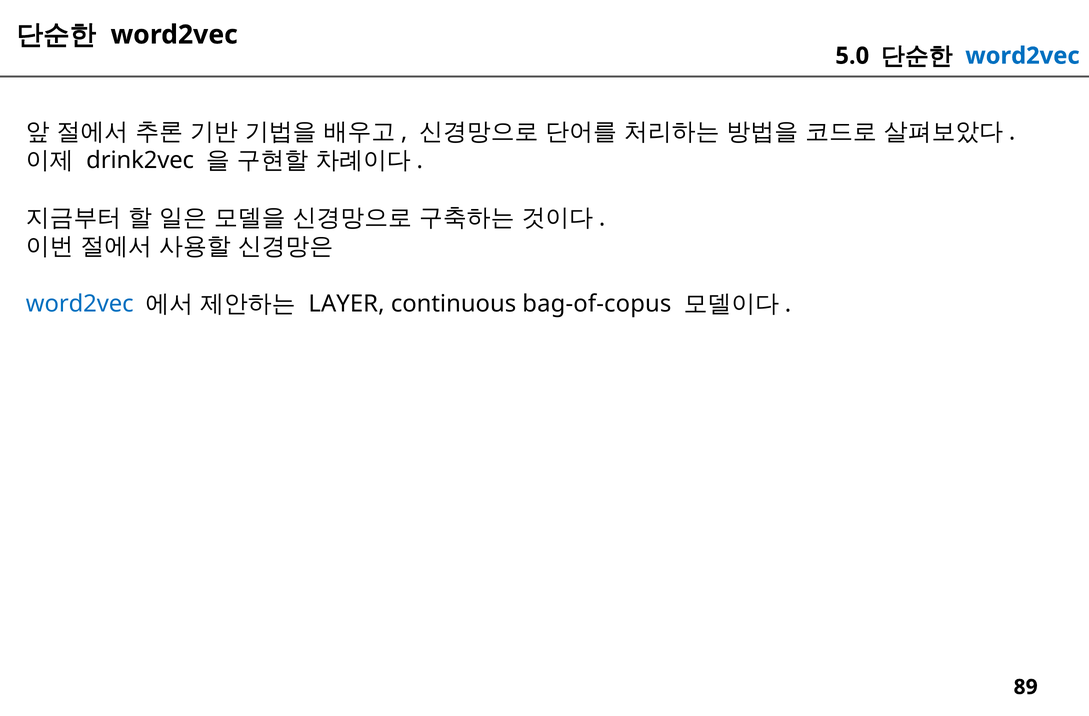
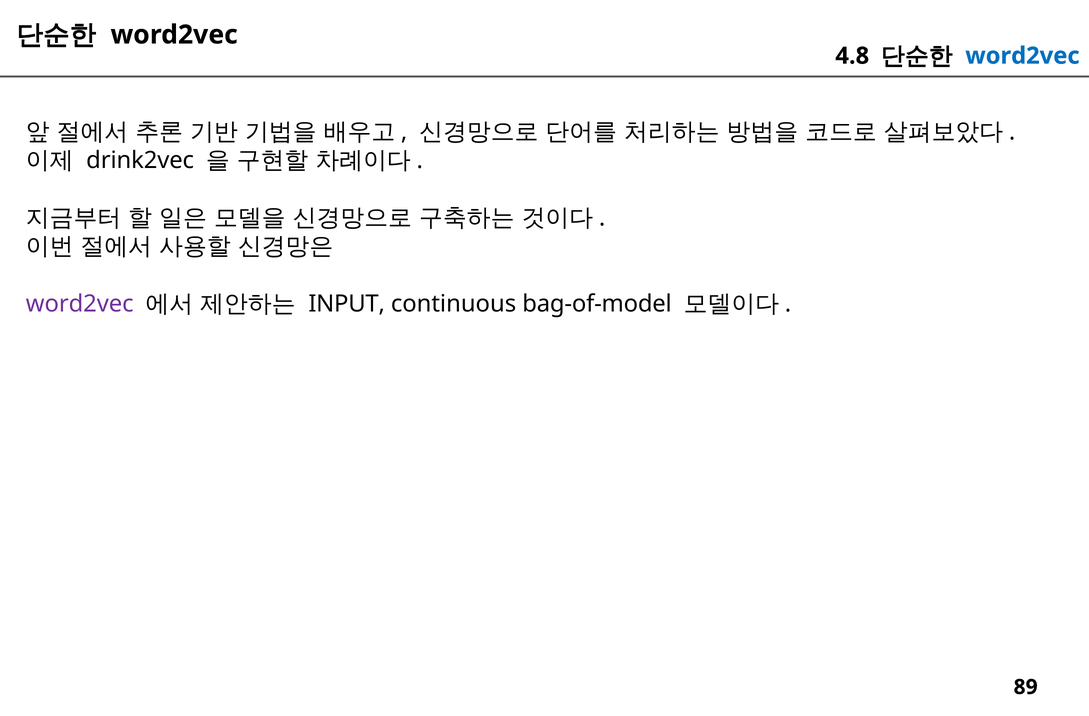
5.0: 5.0 -> 4.8
word2vec at (80, 304) colour: blue -> purple
LAYER: LAYER -> INPUT
bag-of-copus: bag-of-copus -> bag-of-model
